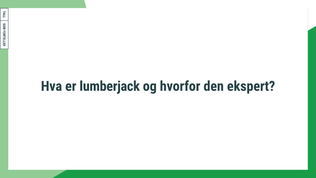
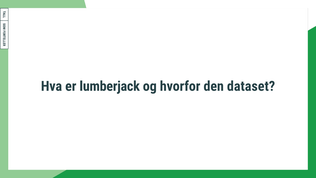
ekspert: ekspert -> dataset
